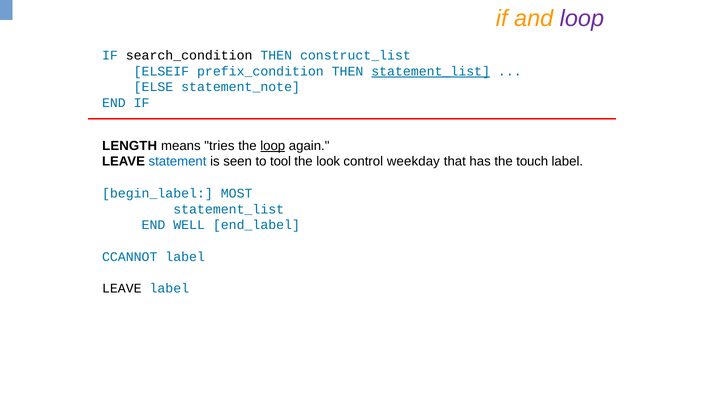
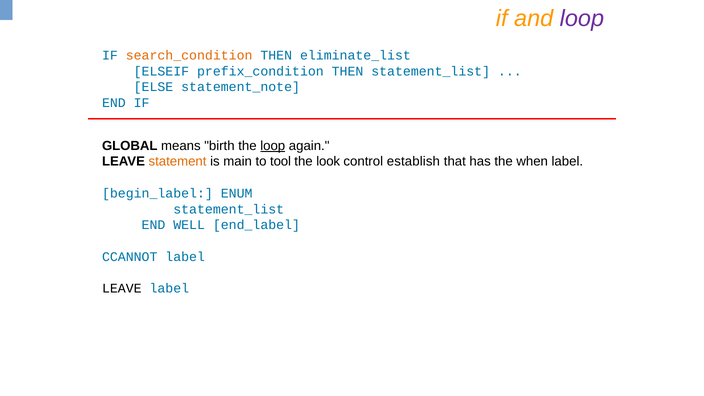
search_condition colour: black -> orange
construct_list: construct_list -> eliminate_list
statement_list at (431, 71) underline: present -> none
LENGTH: LENGTH -> GLOBAL
tries: tries -> birth
statement colour: blue -> orange
seen: seen -> main
weekday: weekday -> establish
touch: touch -> when
MOST: MOST -> ENUM
